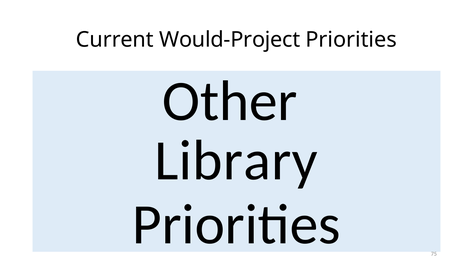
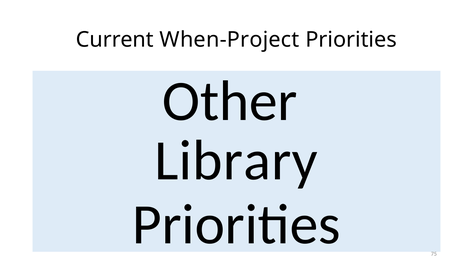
Would-Project: Would-Project -> When-Project
